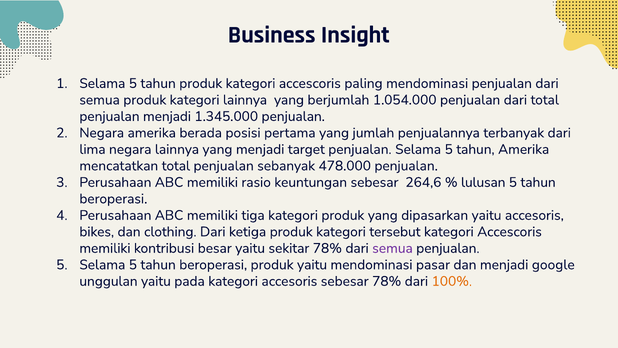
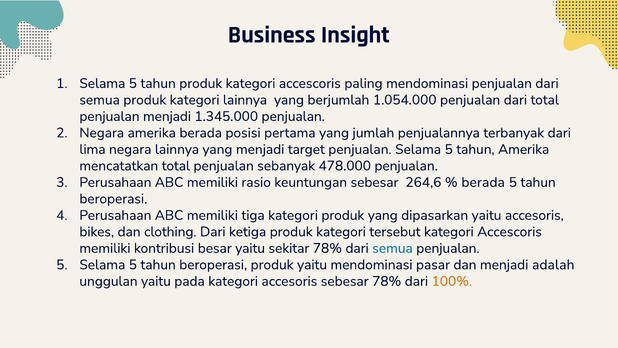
lulusan at (483, 182): lulusan -> berada
semua at (393, 248) colour: purple -> blue
google: google -> adalah
